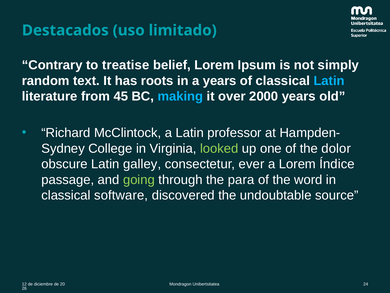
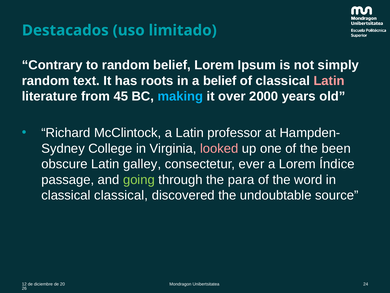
to treatise: treatise -> random
a years: years -> belief
Latin at (329, 81) colour: light blue -> pink
looked colour: light green -> pink
dolor: dolor -> been
classical software: software -> classical
